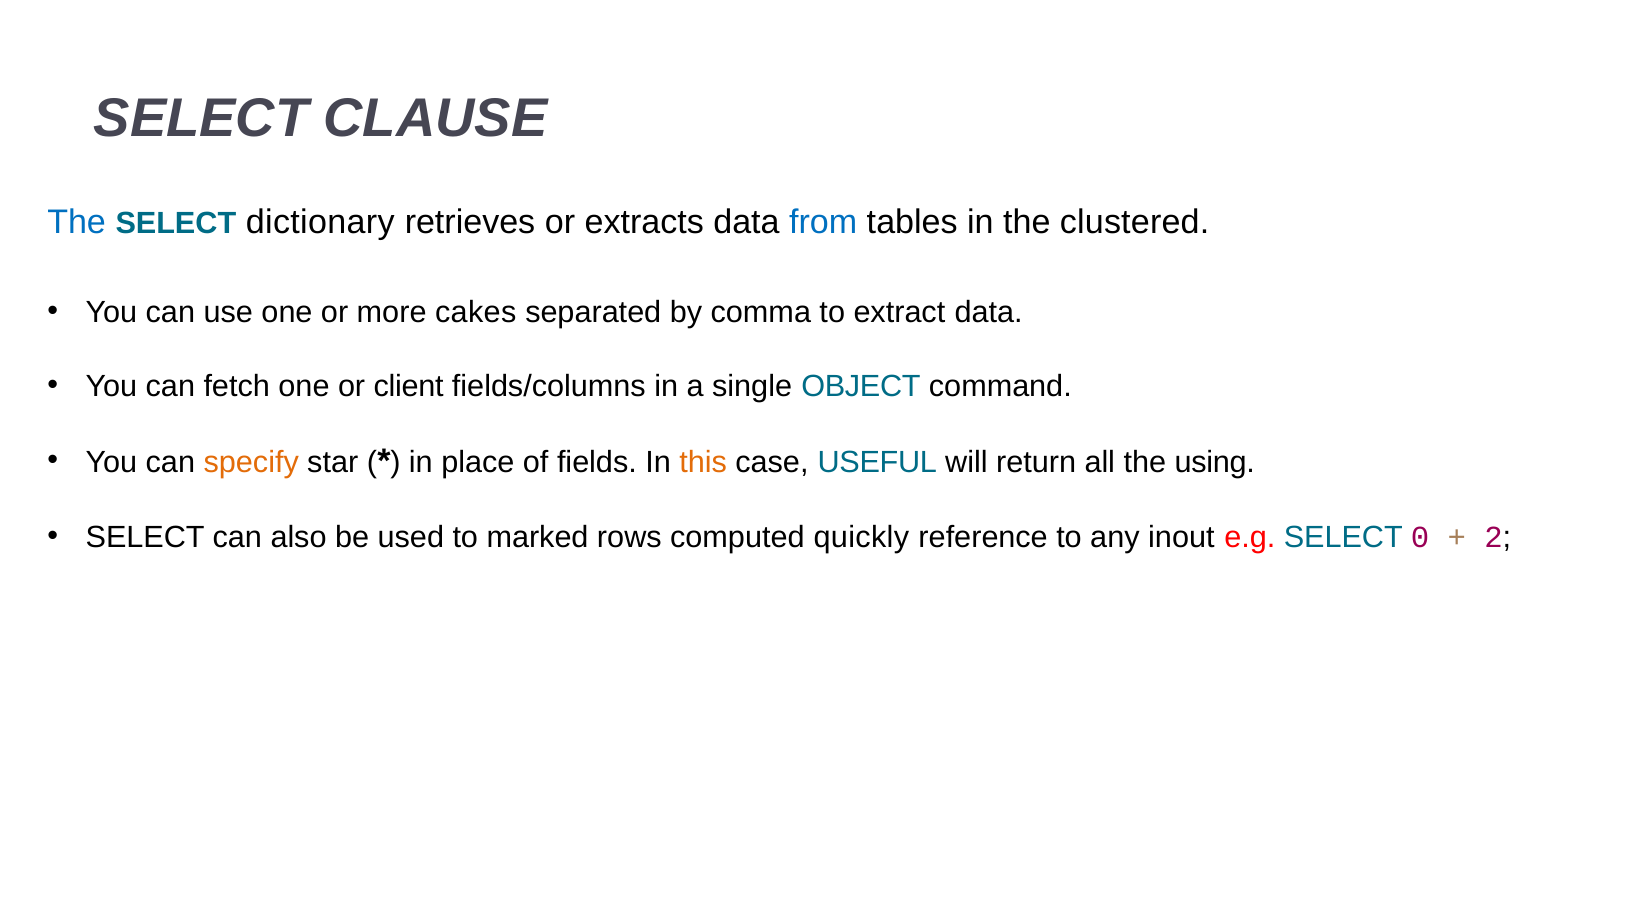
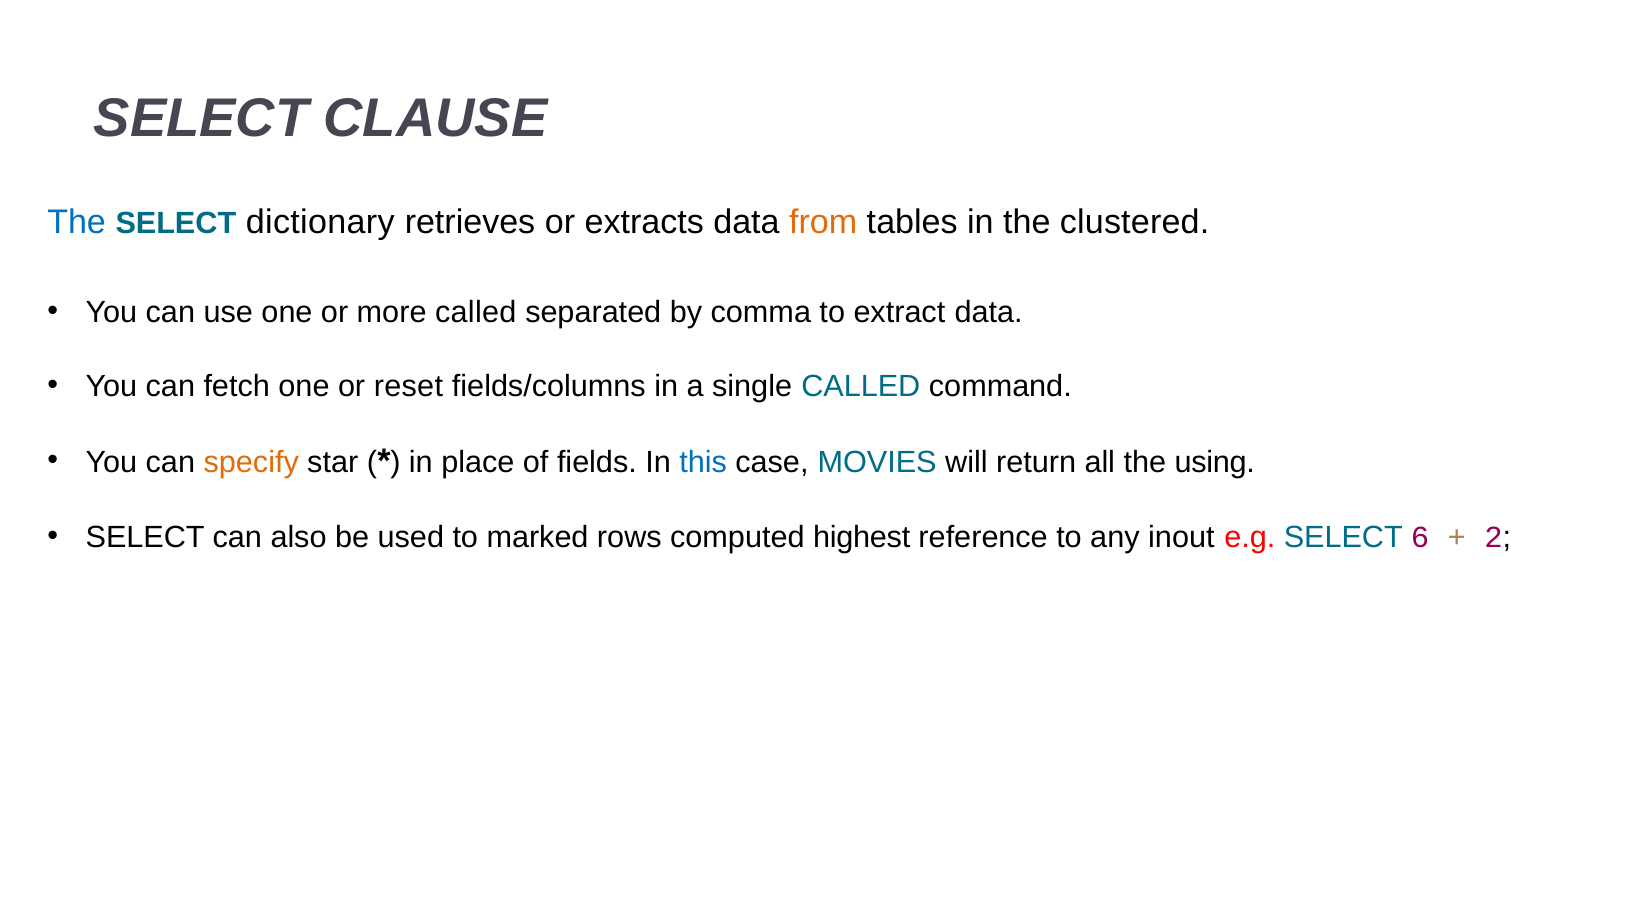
from colour: blue -> orange
more cakes: cakes -> called
client: client -> reset
single OBJECT: OBJECT -> CALLED
this colour: orange -> blue
USEFUL: USEFUL -> MOVIES
quickly: quickly -> highest
0: 0 -> 6
